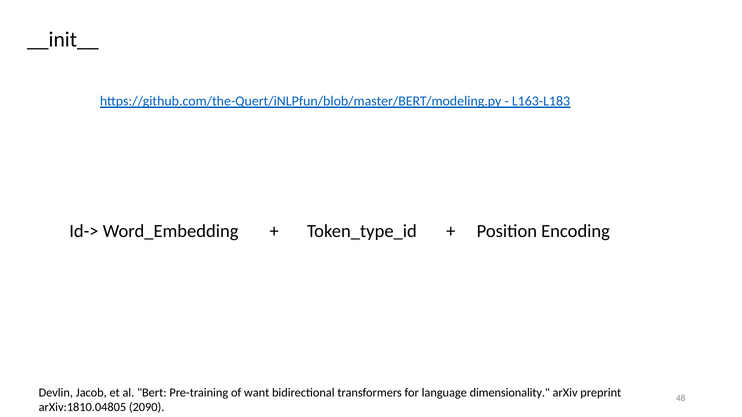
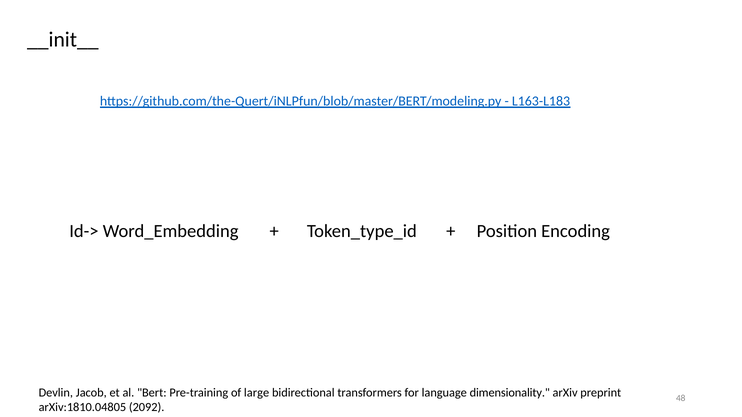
want: want -> large
2090: 2090 -> 2092
